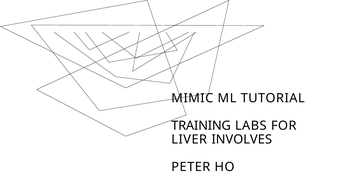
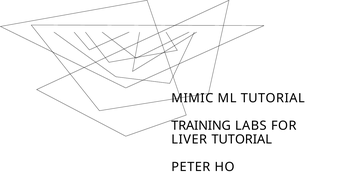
LIVER INVOLVES: INVOLVES -> TUTORIAL
